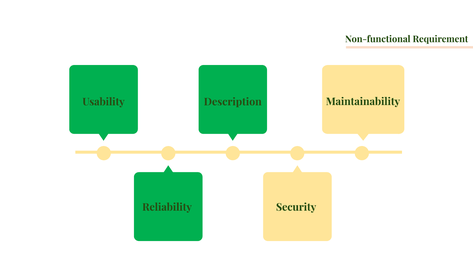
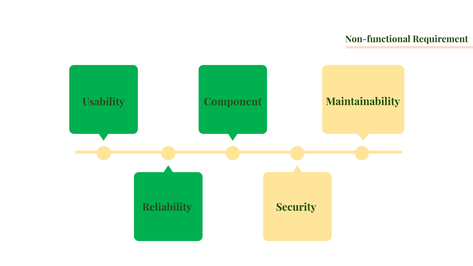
Description: Description -> Component
